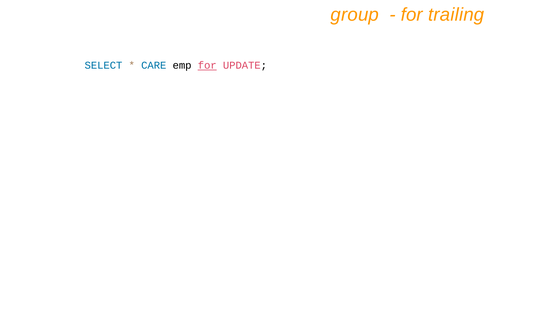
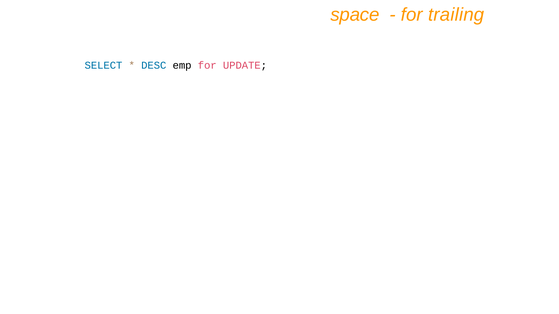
group: group -> space
CARE: CARE -> DESC
for at (207, 66) underline: present -> none
